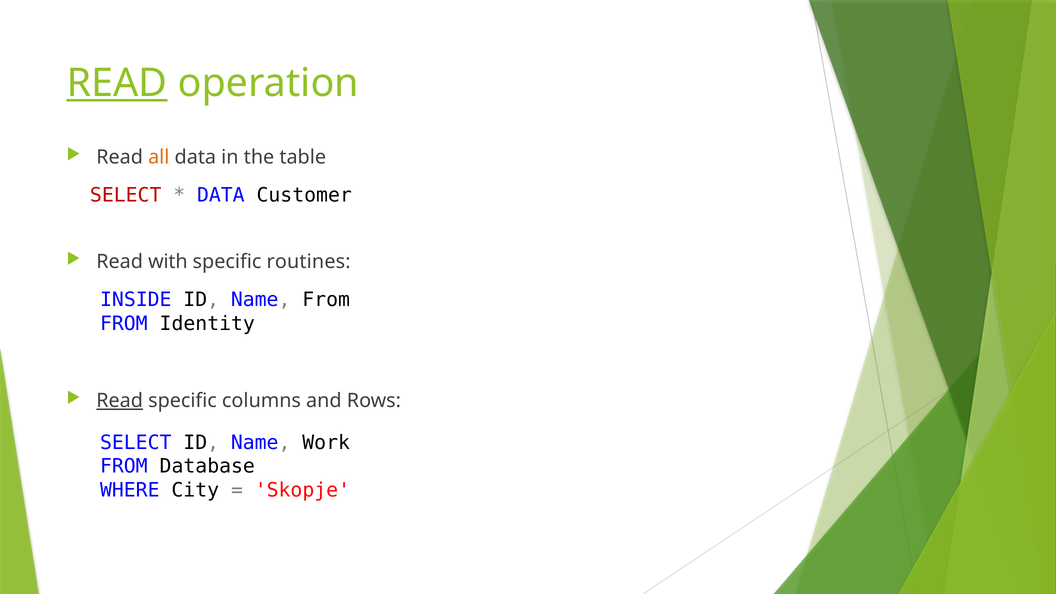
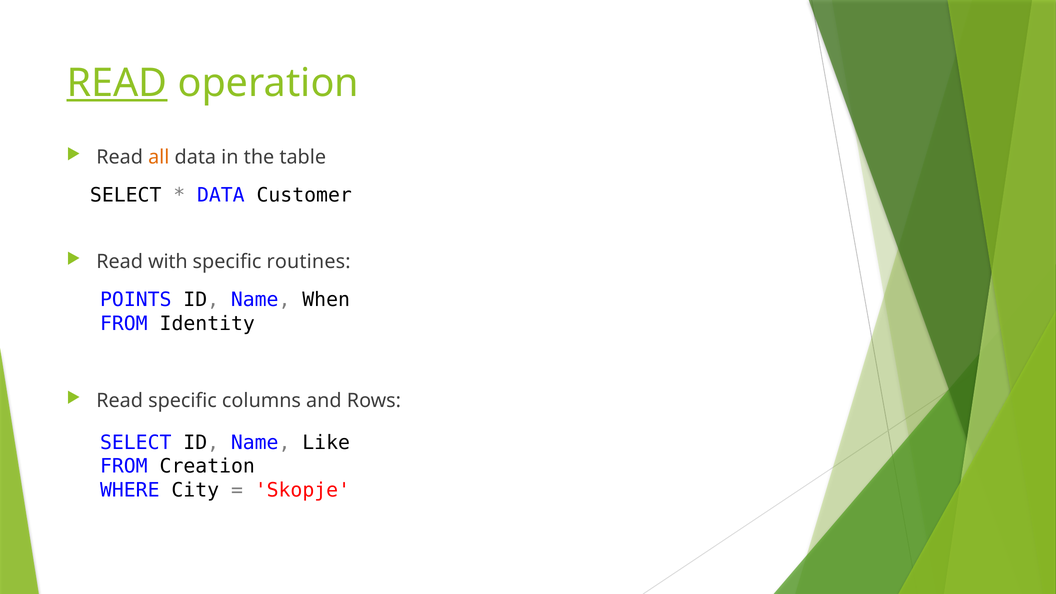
SELECT at (126, 195) colour: red -> black
INSIDE: INSIDE -> POINTS
Name From: From -> When
Read at (120, 401) underline: present -> none
Work: Work -> Like
Database: Database -> Creation
